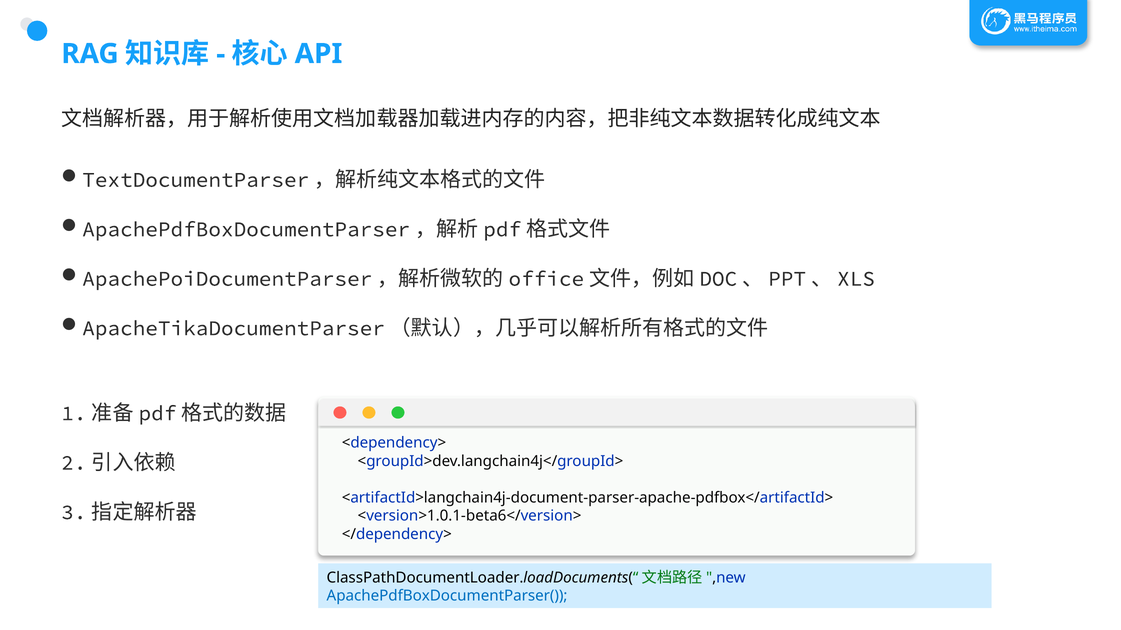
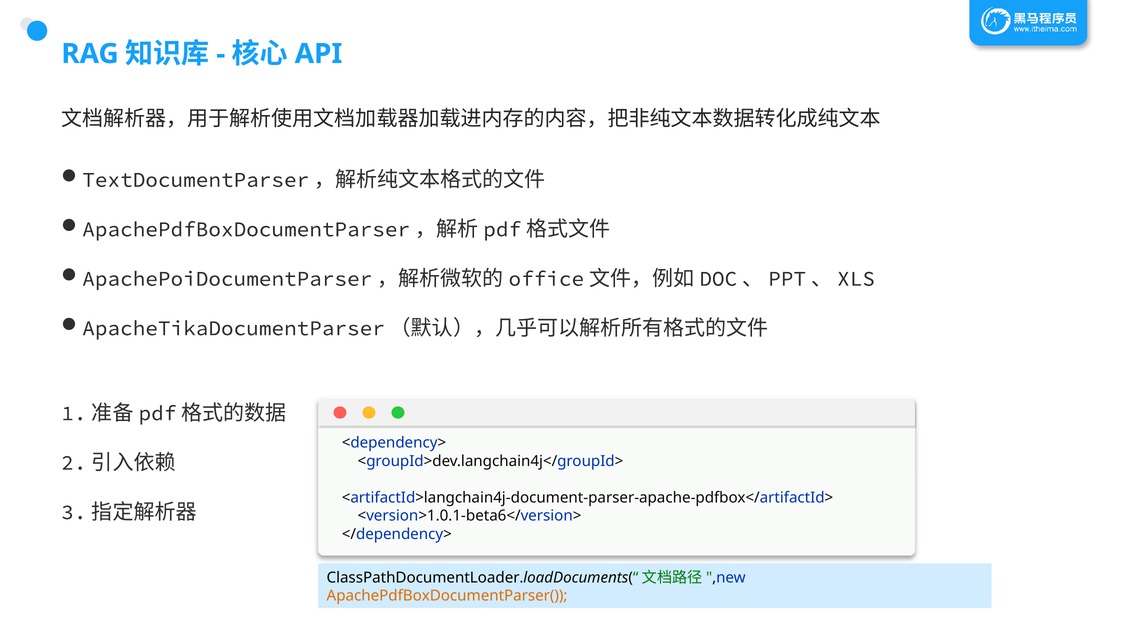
ApachePdfBoxDocumentParser( colour: blue -> orange
